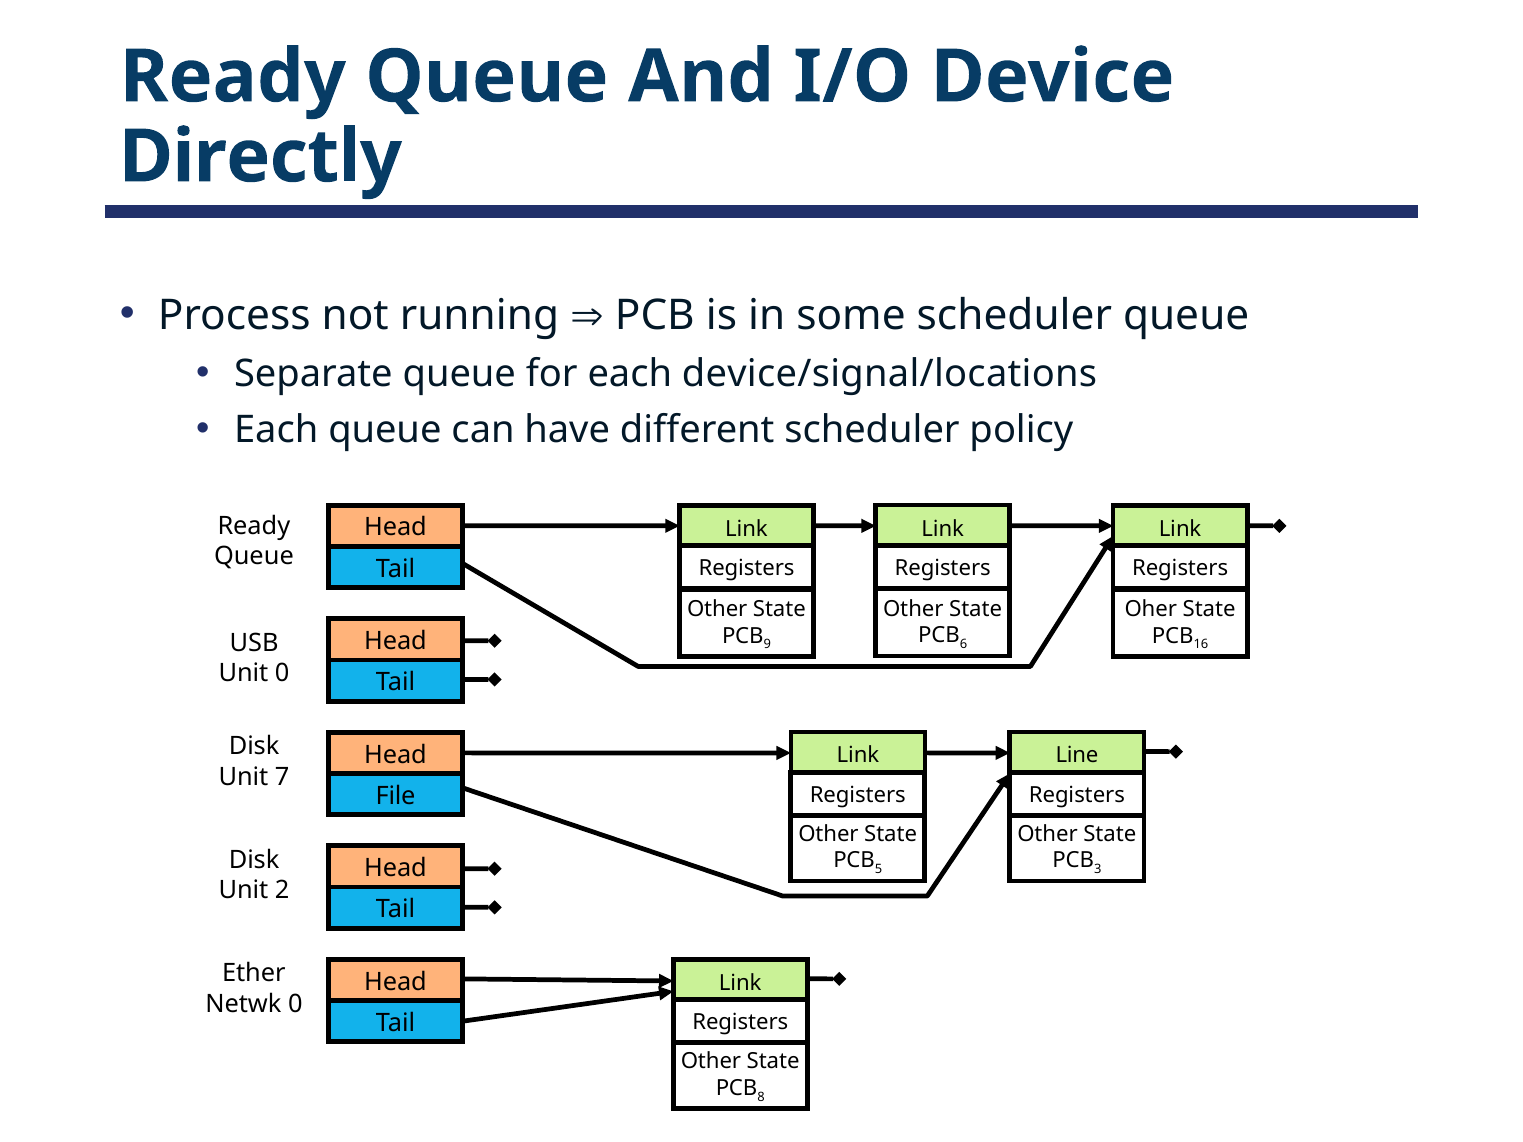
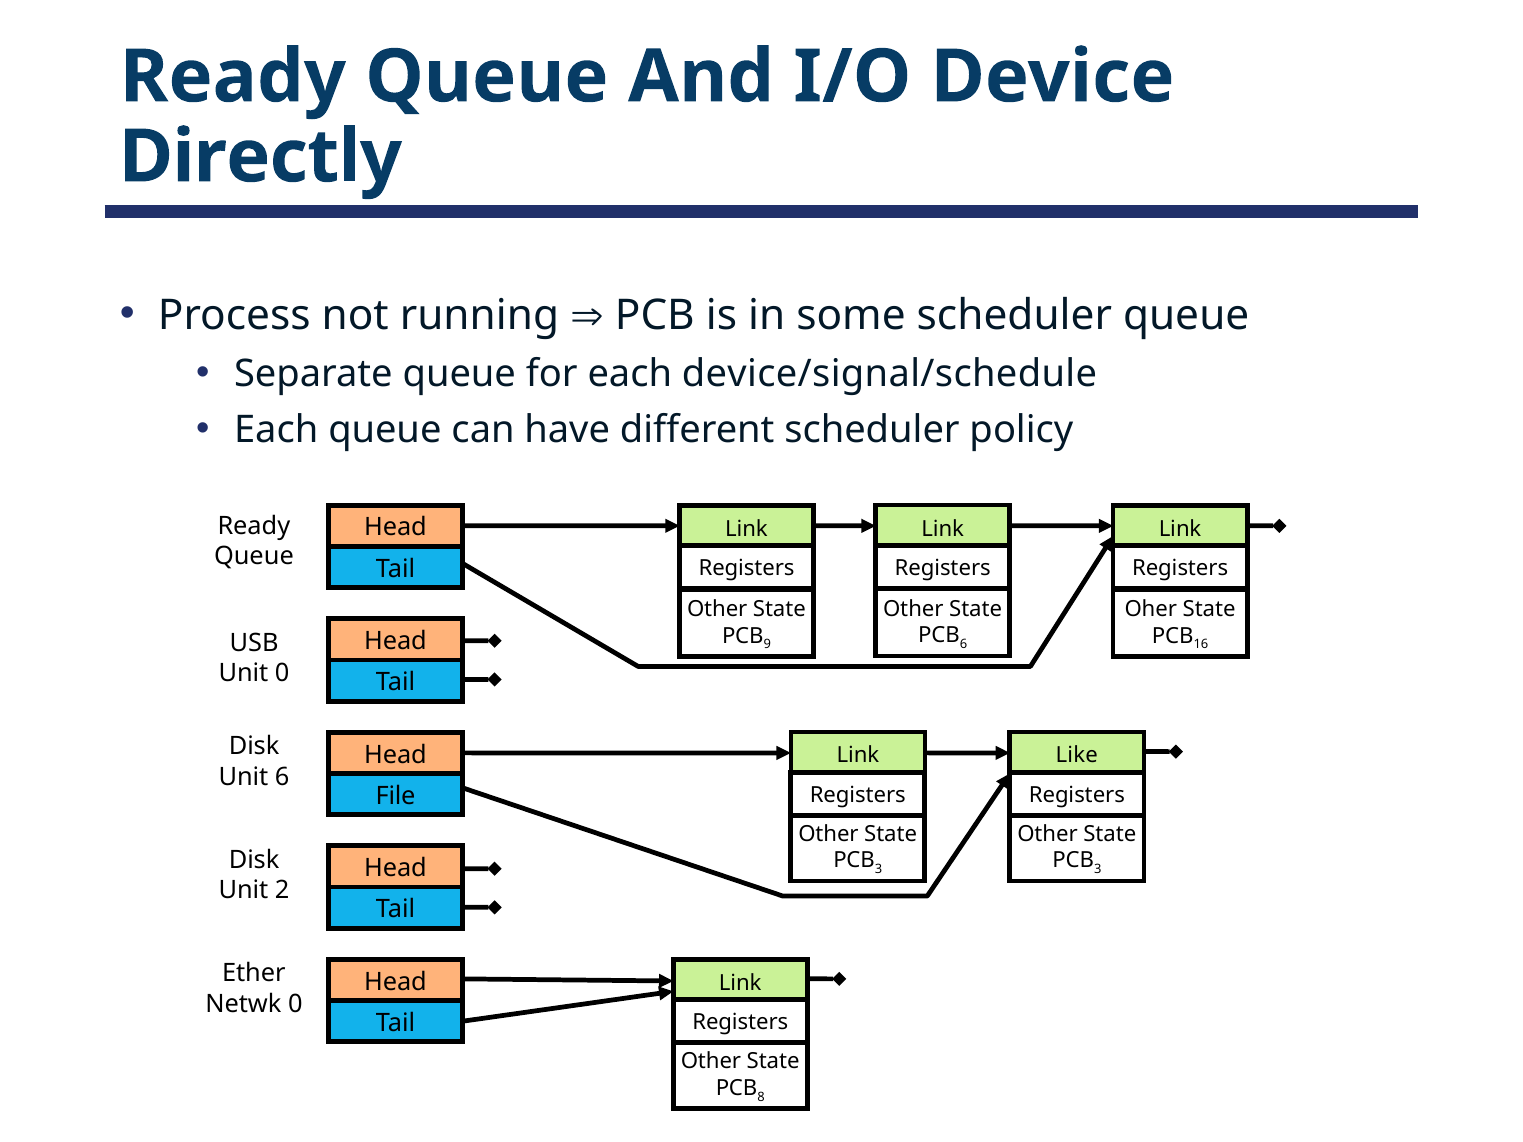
device/signal/locations: device/signal/locations -> device/signal/schedule
Line: Line -> Like
Unit 7: 7 -> 6
5 at (879, 869): 5 -> 3
